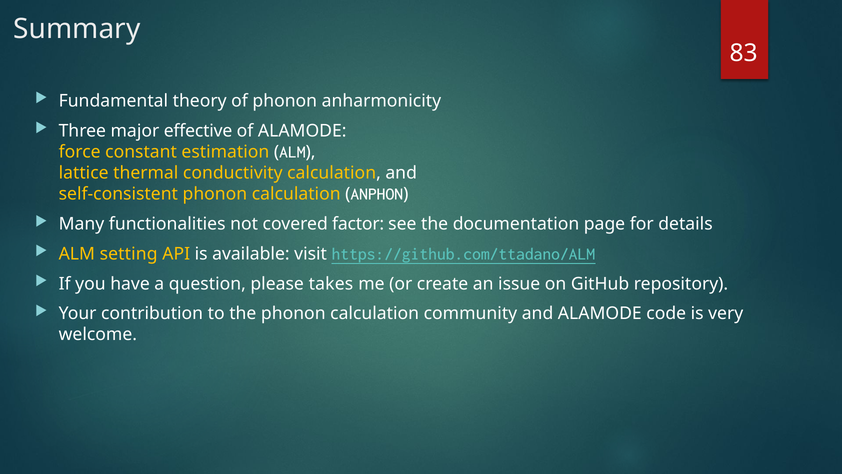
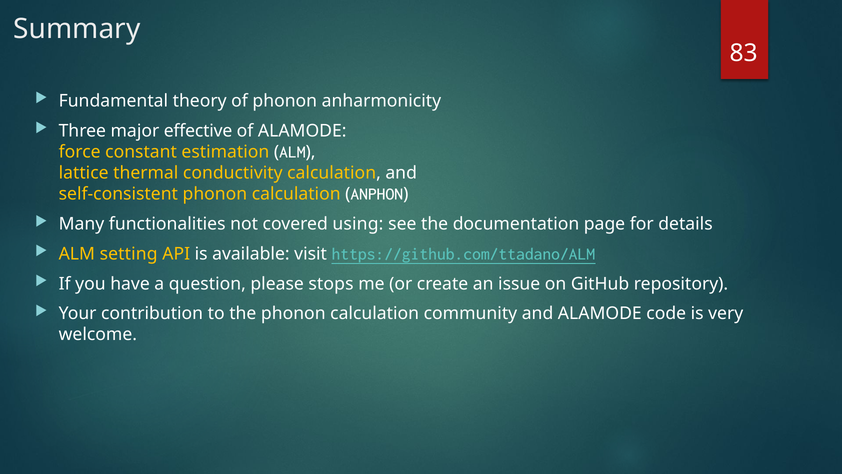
factor: factor -> using
takes: takes -> stops
